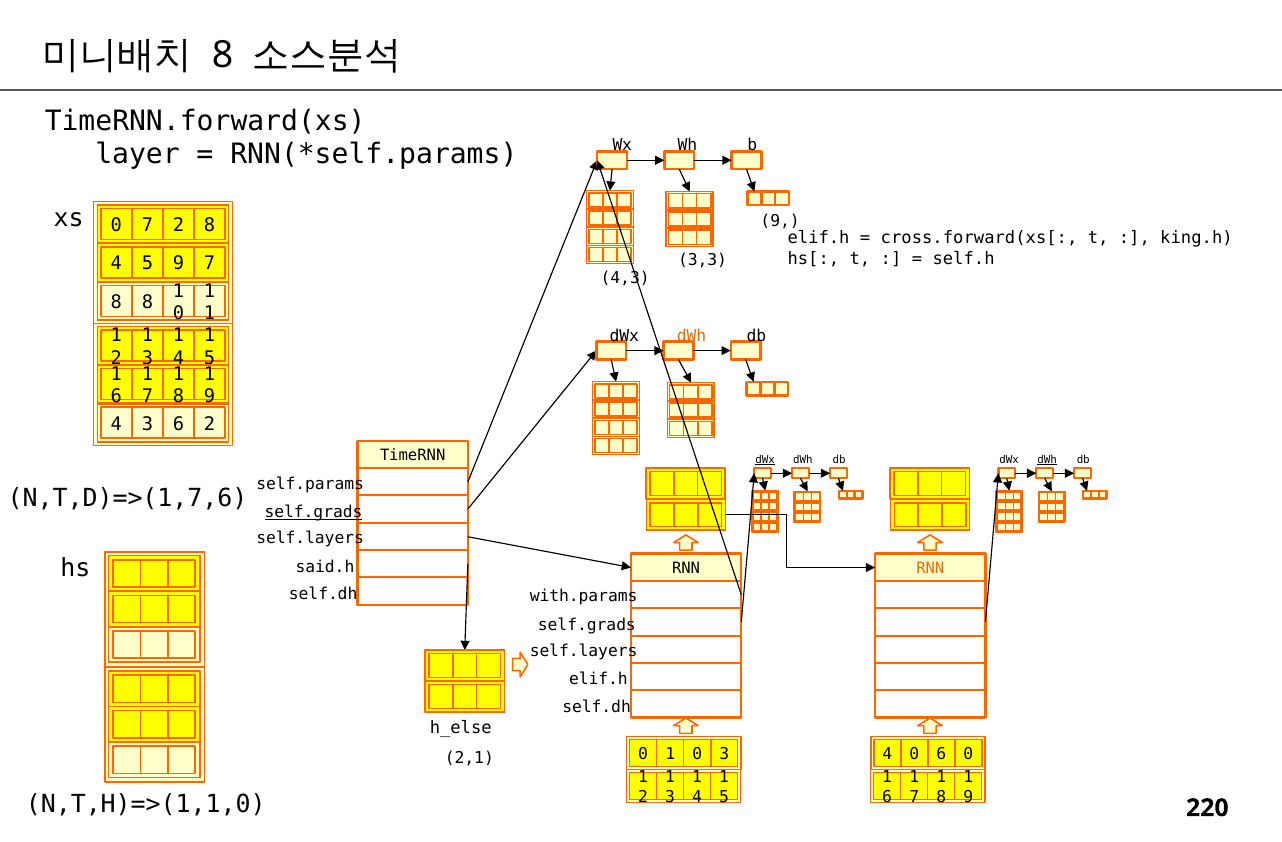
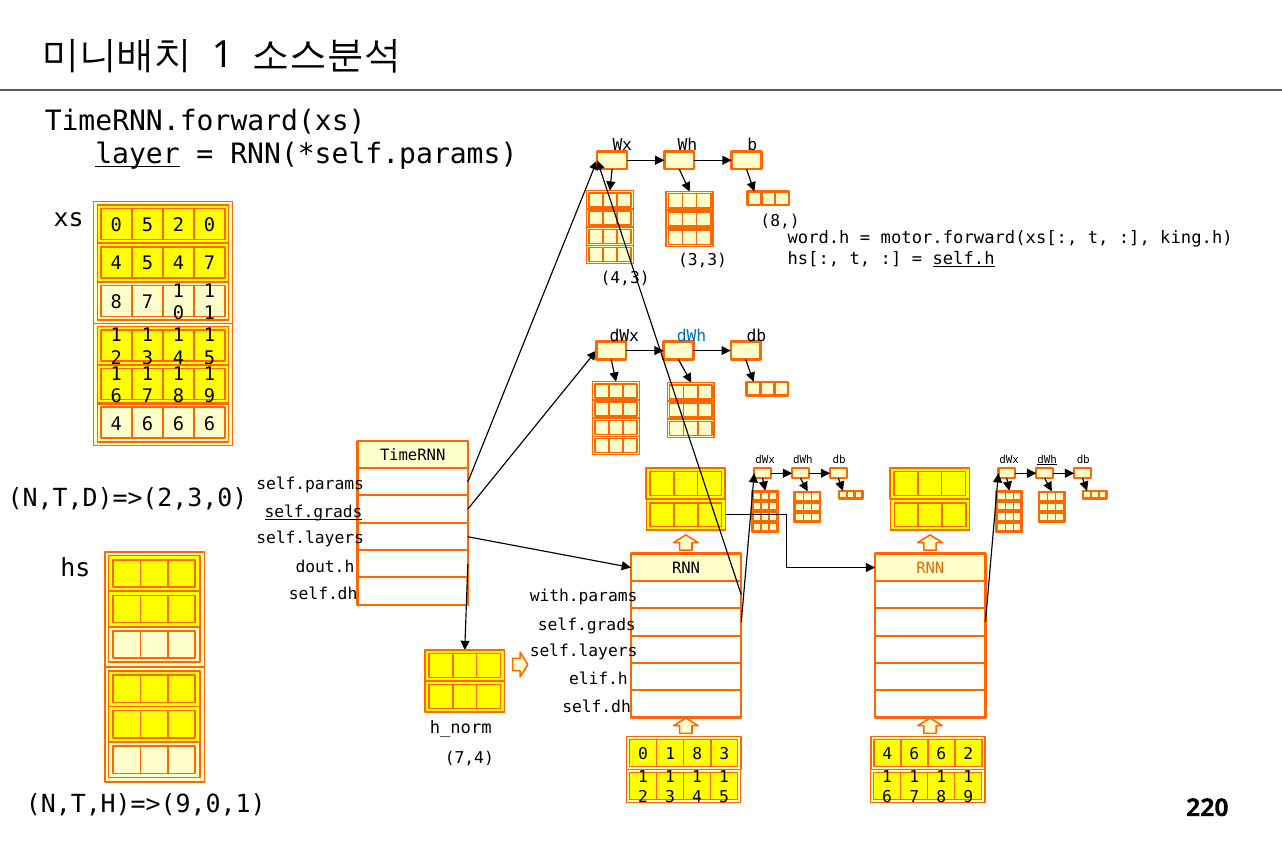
8 at (223, 56): 8 -> 1
layer underline: none -> present
9 at (780, 221): 9 -> 8
0 7: 7 -> 5
2 8: 8 -> 0
elif.h at (819, 238): elif.h -> word.h
cross.forward(xs[: cross.forward(xs[ -> motor.forward(xs[
self.h underline: none -> present
5 9: 9 -> 4
8 8: 8 -> 7
dWh at (692, 336) colour: orange -> blue
3 at (147, 424): 3 -> 6
2 at (210, 424): 2 -> 6
dWx at (765, 460) underline: present -> none
N,T,D)=>(1,7,6: N,T,D)=>(1,7,6 -> N,T,D)=>(2,3,0
said.h: said.h -> dout.h
h_else: h_else -> h_norm
0 at (914, 754): 0 -> 6
6 0: 0 -> 2
2,1: 2,1 -> 7,4
0 1 0: 0 -> 8
N,T,H)=>(1,1,0: N,T,H)=>(1,1,0 -> N,T,H)=>(9,0,1
